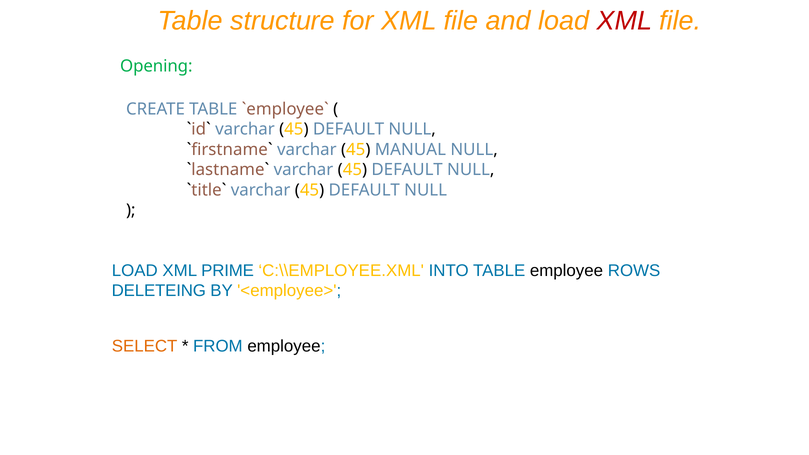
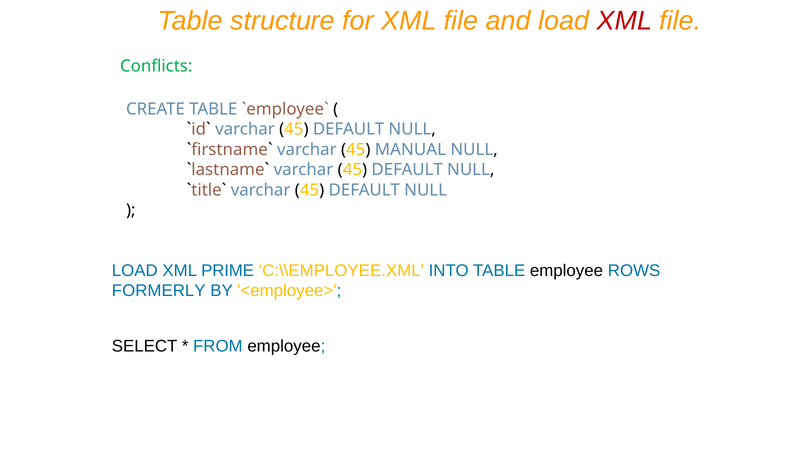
Opening: Opening -> Conflicts
DELETEING: DELETEING -> FORMERLY
SELECT colour: orange -> black
